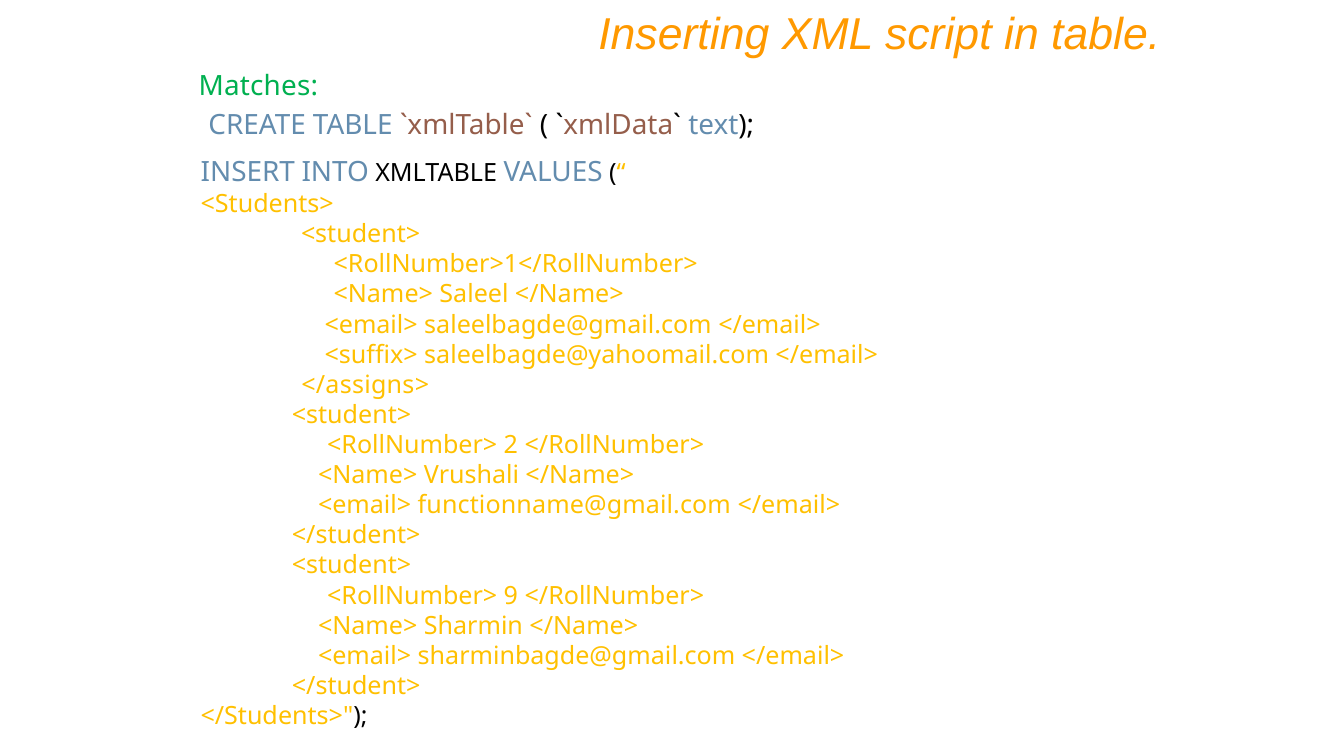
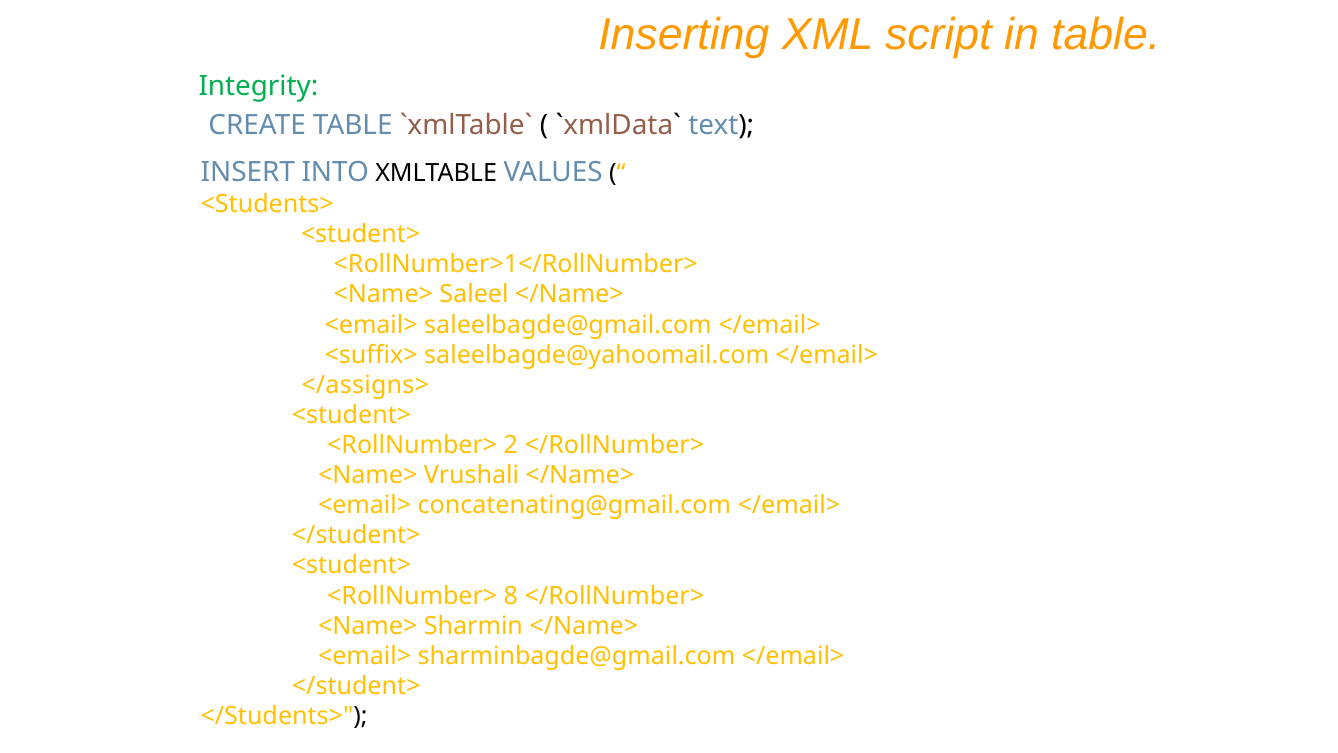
Matches: Matches -> Integrity
functionname@gmail.com: functionname@gmail.com -> concatenating@gmail.com
9: 9 -> 8
